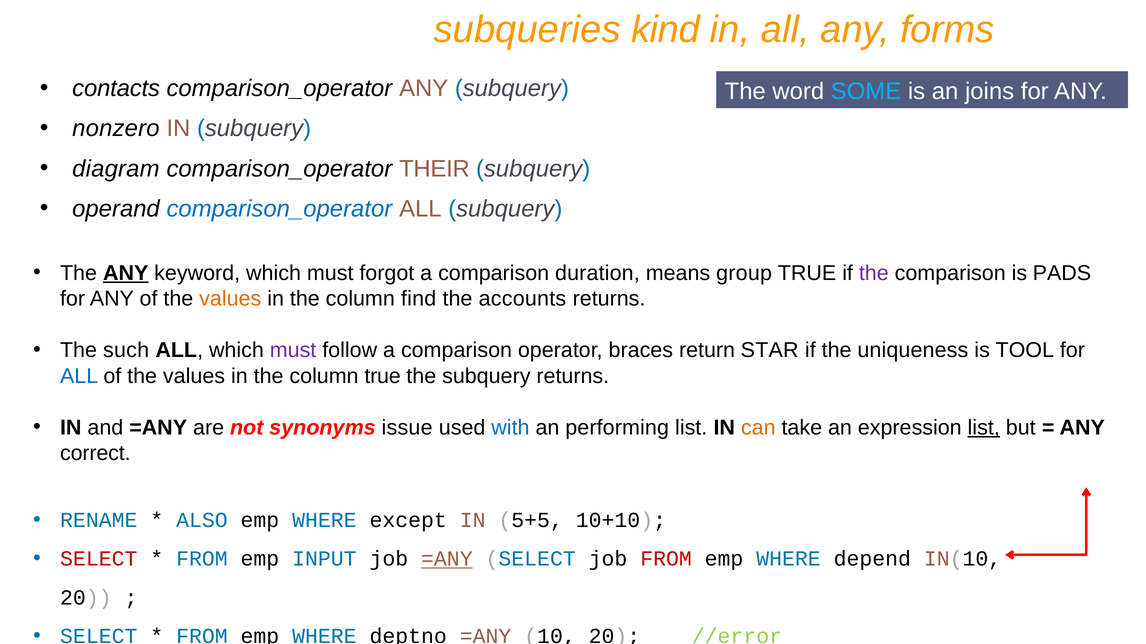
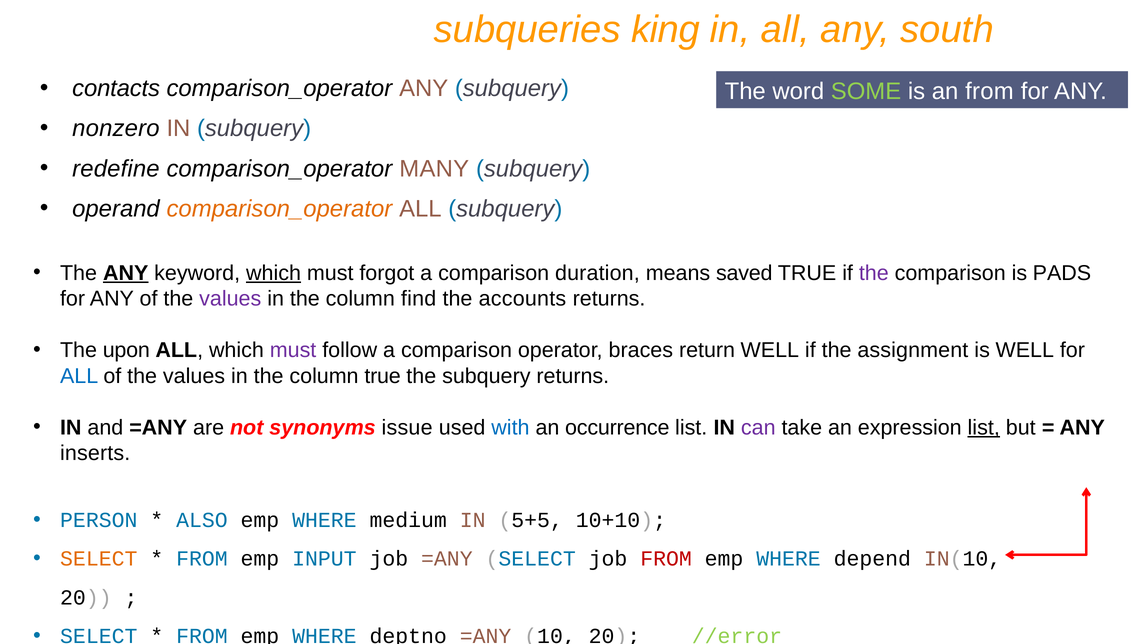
kind: kind -> king
forms: forms -> south
SOME colour: light blue -> light green
an joins: joins -> from
diagram: diagram -> redefine
THEIR: THEIR -> MANY
comparison_operator at (279, 209) colour: blue -> orange
which at (274, 273) underline: none -> present
group: group -> saved
values at (230, 299) colour: orange -> purple
such: such -> upon
return STAR: STAR -> WELL
uniqueness: uniqueness -> assignment
is TOOL: TOOL -> WELL
performing: performing -> occurrence
can colour: orange -> purple
correct: correct -> inserts
RENAME: RENAME -> PERSON
except: except -> medium
SELECT at (99, 559) colour: red -> orange
=ANY at (447, 559) underline: present -> none
